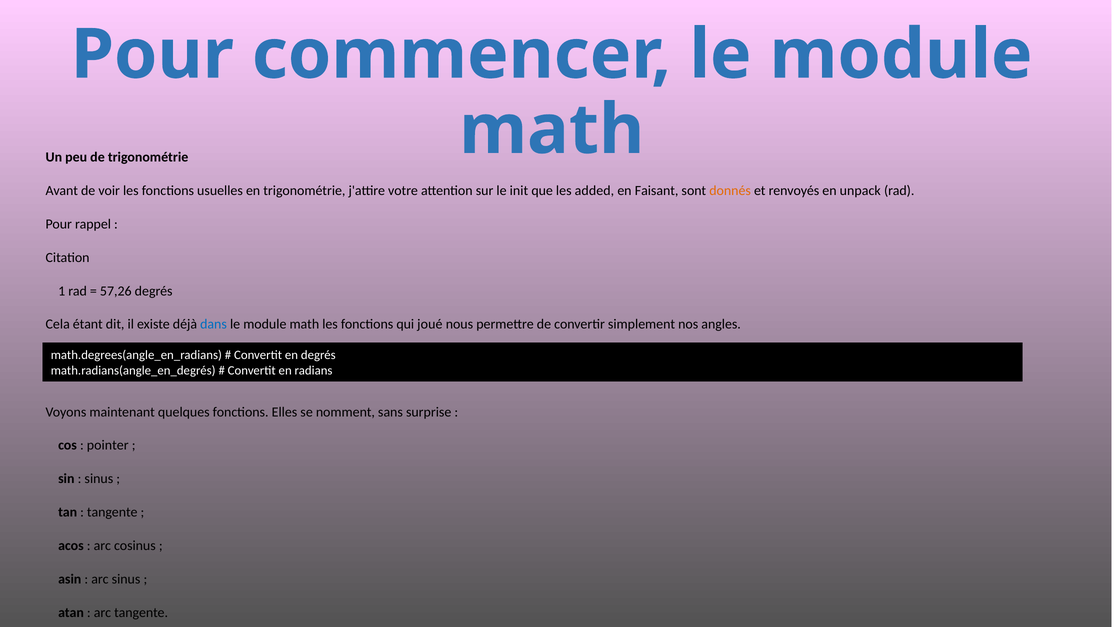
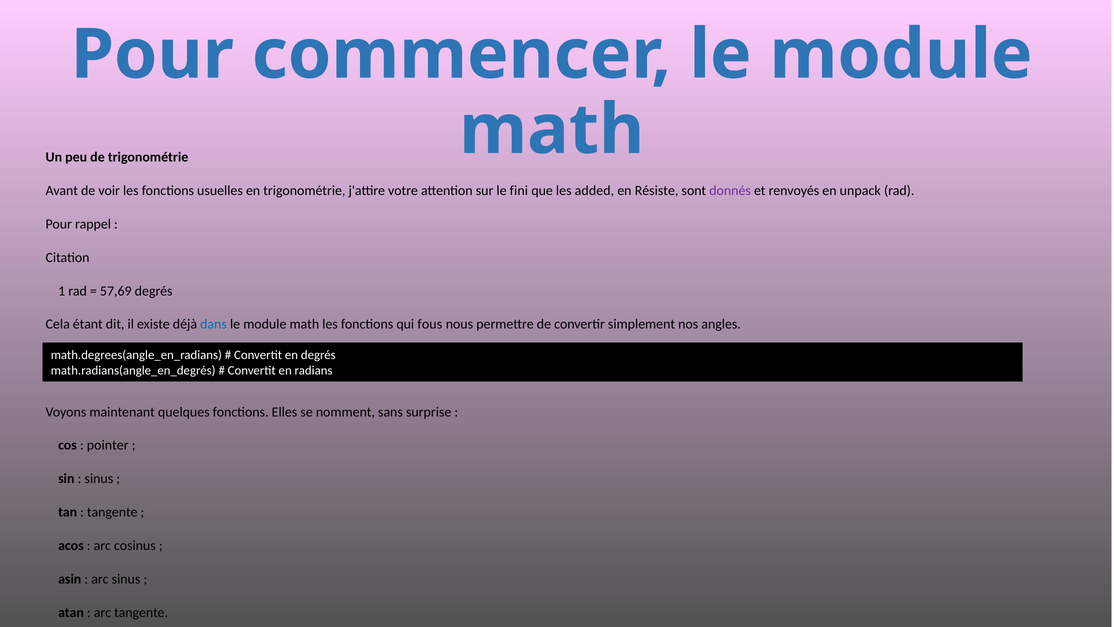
init: init -> fini
Faisant: Faisant -> Résiste
donnés colour: orange -> purple
57,26: 57,26 -> 57,69
joué: joué -> fous
